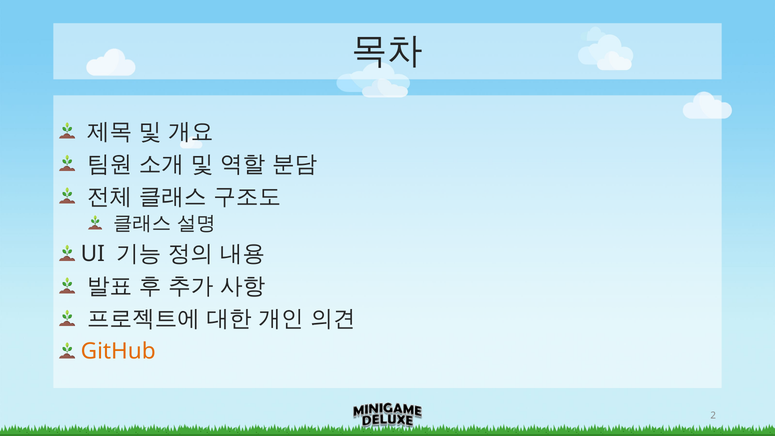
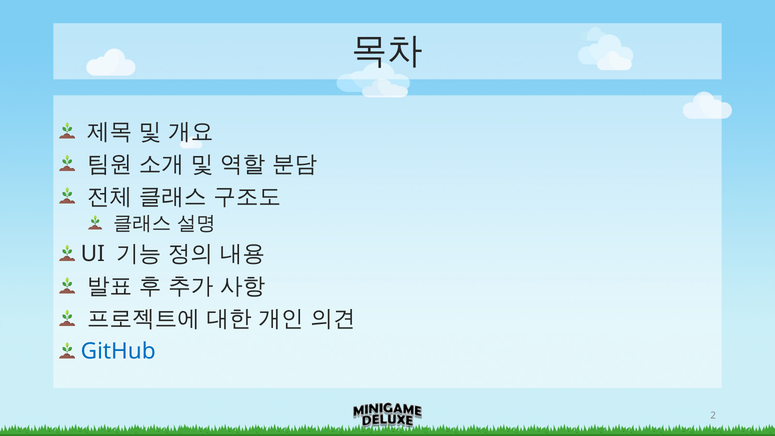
GitHub colour: orange -> blue
